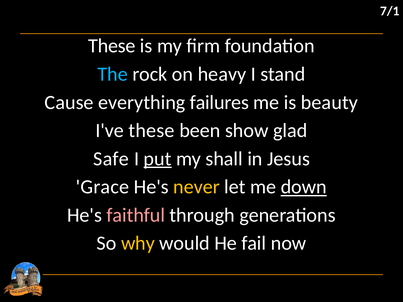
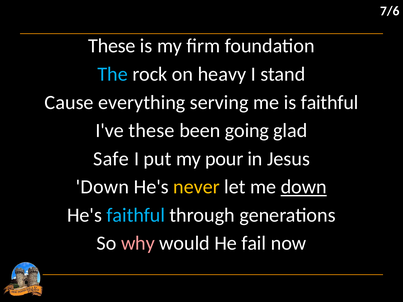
7/1: 7/1 -> 7/6
failures: failures -> serving
is beauty: beauty -> faithful
show: show -> going
put underline: present -> none
shall: shall -> pour
Grace at (103, 187): Grace -> Down
faithful at (136, 215) colour: pink -> light blue
why colour: yellow -> pink
